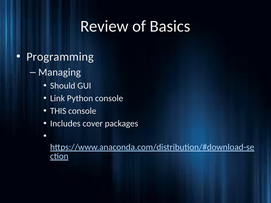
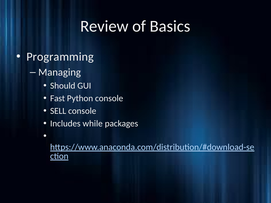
Link: Link -> Fast
THIS: THIS -> SELL
cover: cover -> while
